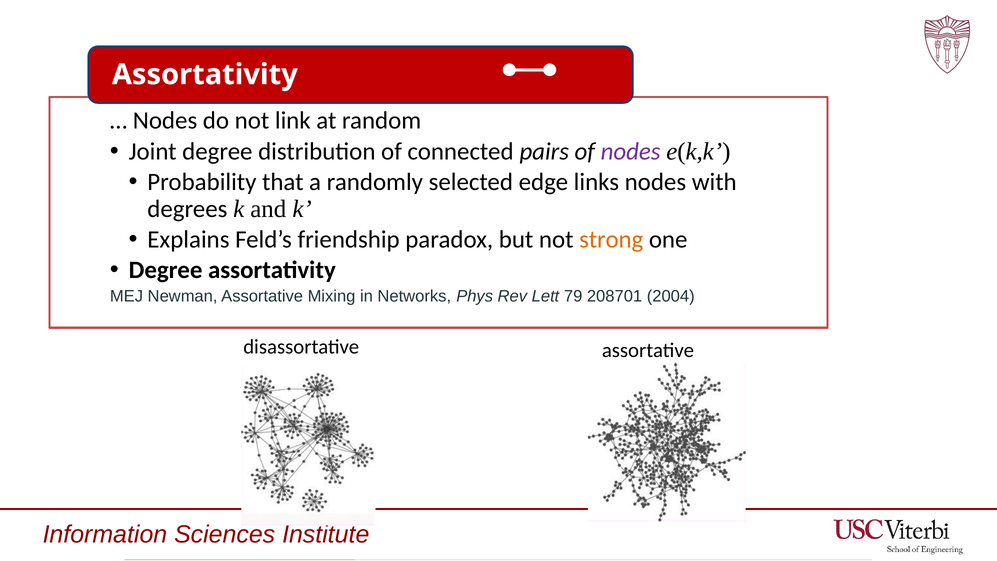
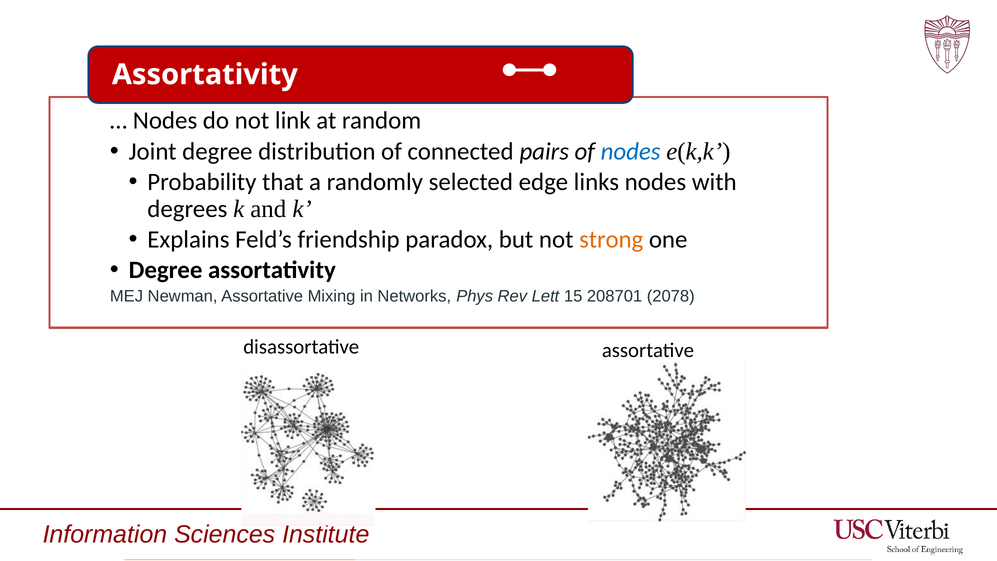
nodes at (631, 151) colour: purple -> blue
79: 79 -> 15
2004: 2004 -> 2078
